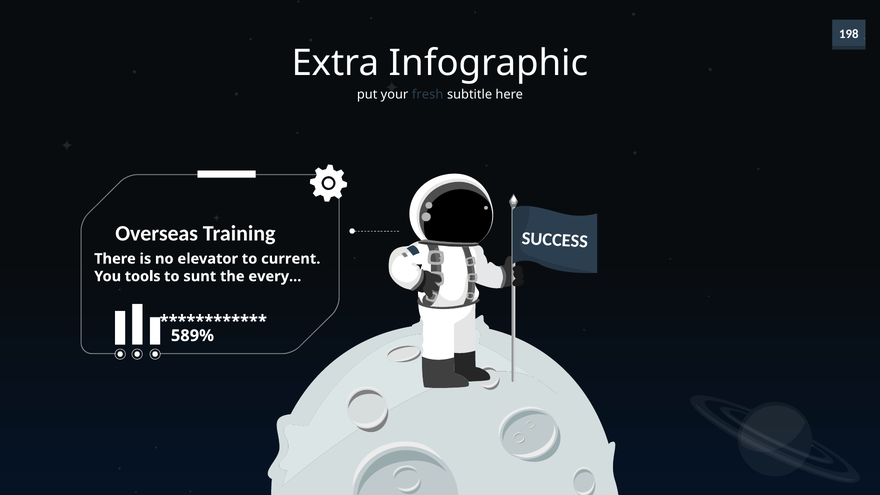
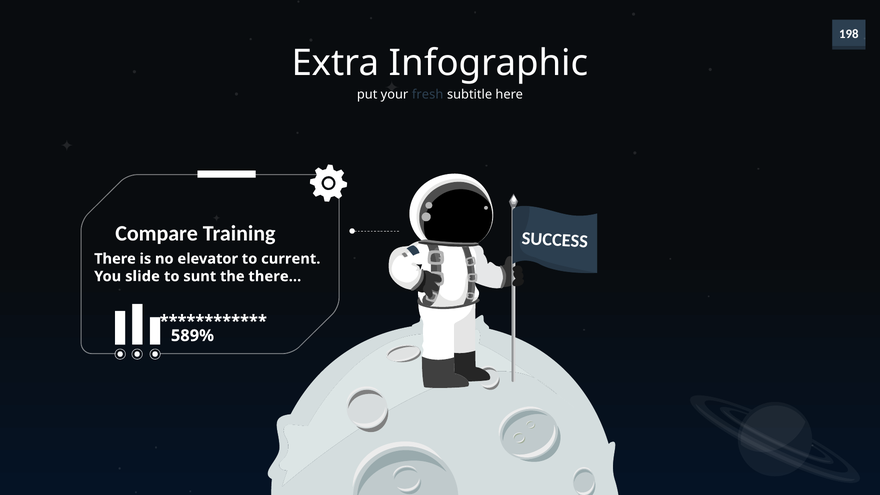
Overseas: Overseas -> Compare
tools: tools -> slide
the every: every -> there
